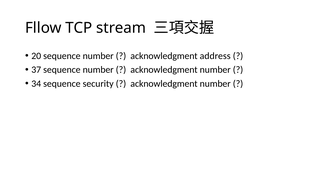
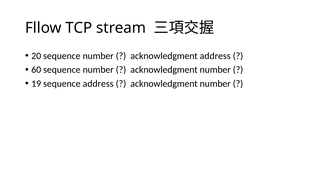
37: 37 -> 60
34: 34 -> 19
sequence security: security -> address
